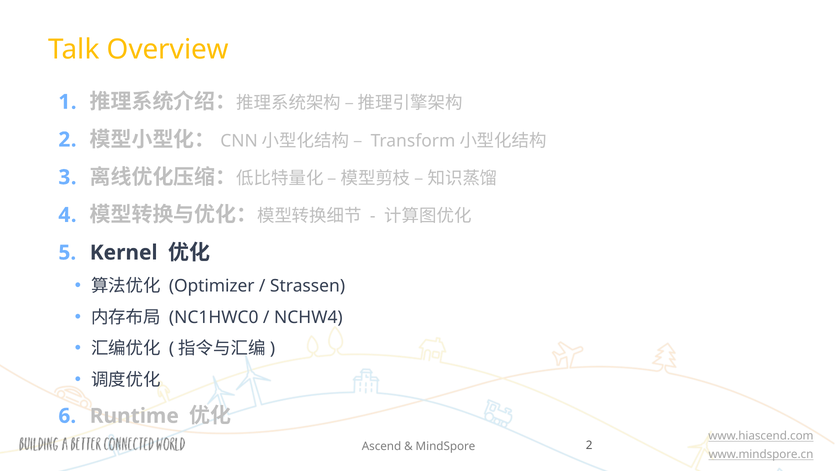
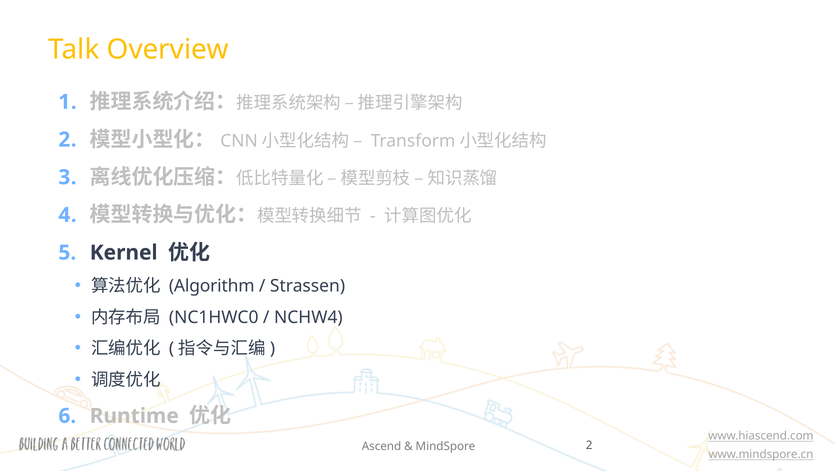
Optimizer: Optimizer -> Algorithm
